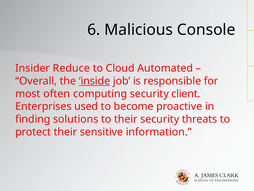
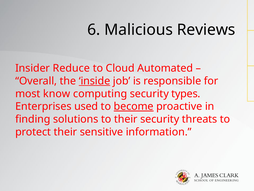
Console: Console -> Reviews
often: often -> know
client: client -> types
become underline: none -> present
